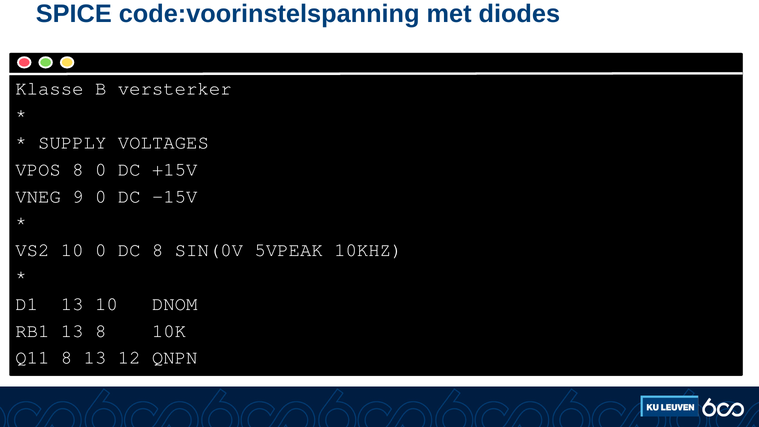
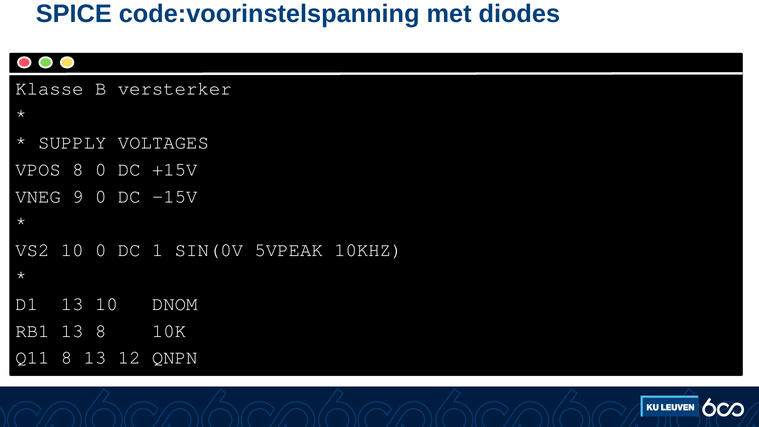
DC 8: 8 -> 1
